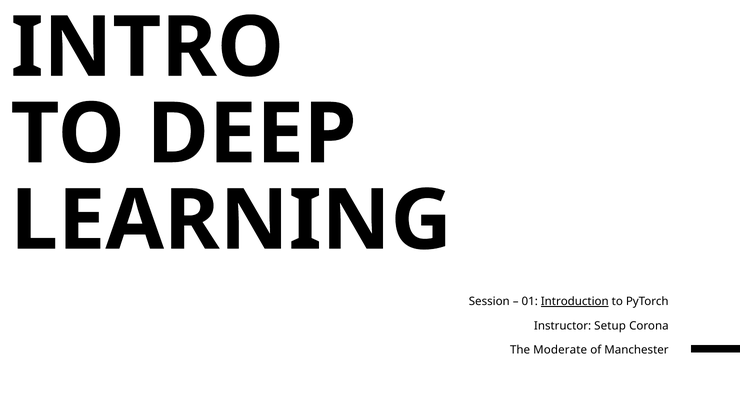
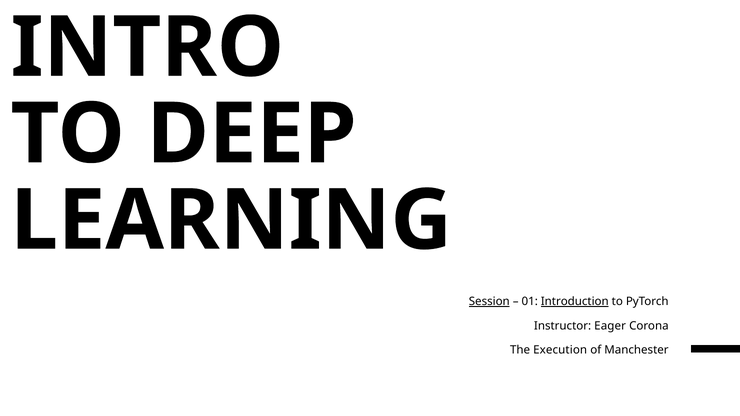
Session underline: none -> present
Setup: Setup -> Eager
Moderate: Moderate -> Execution
